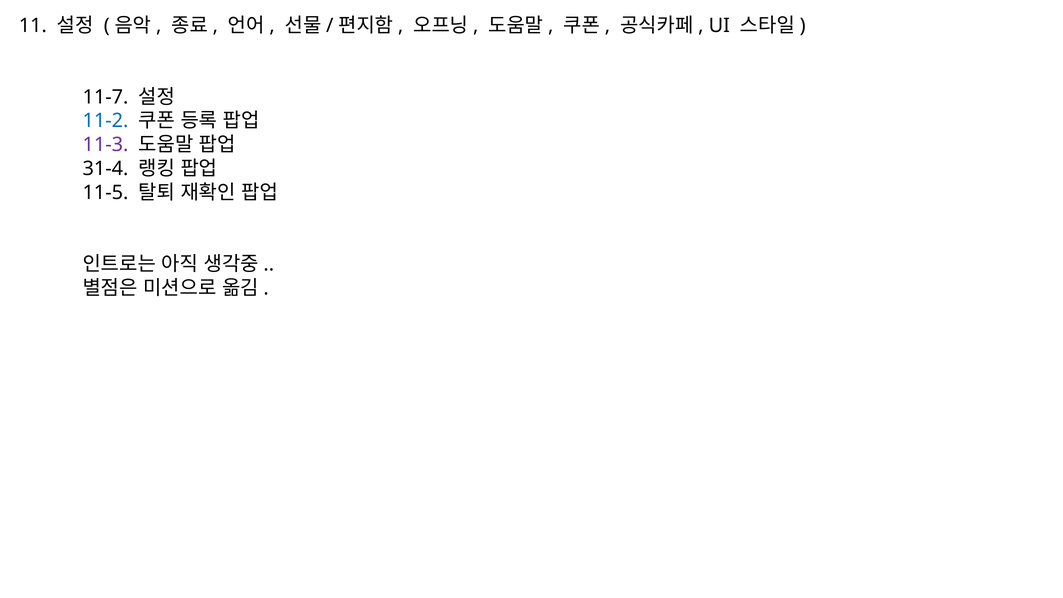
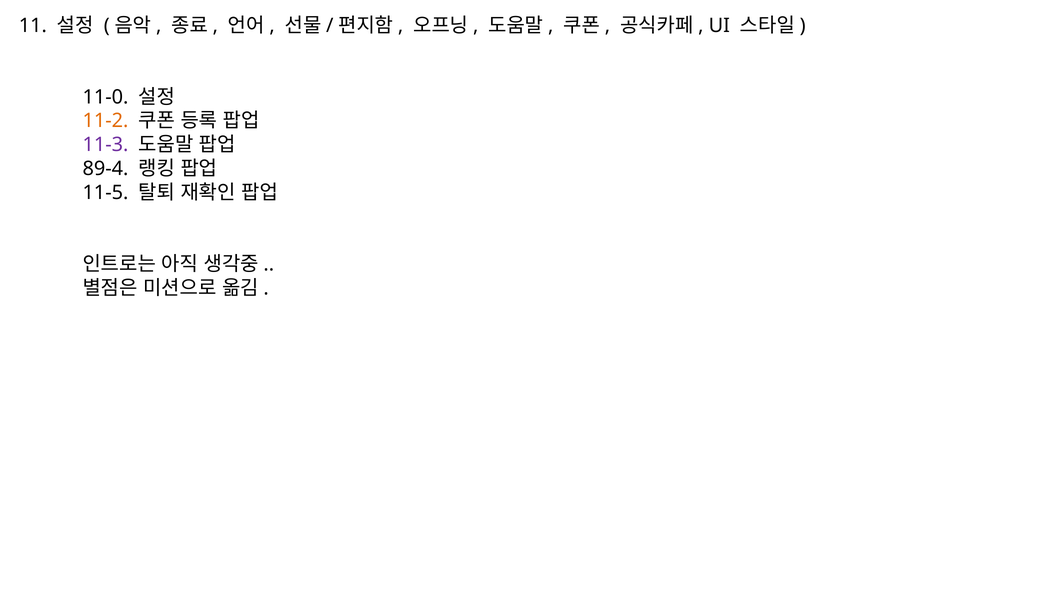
11-7: 11-7 -> 11-0
11-2 colour: blue -> orange
31-4: 31-4 -> 89-4
